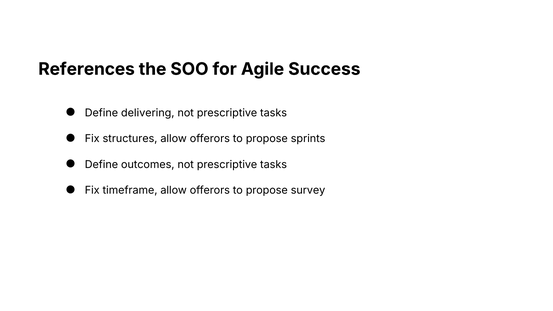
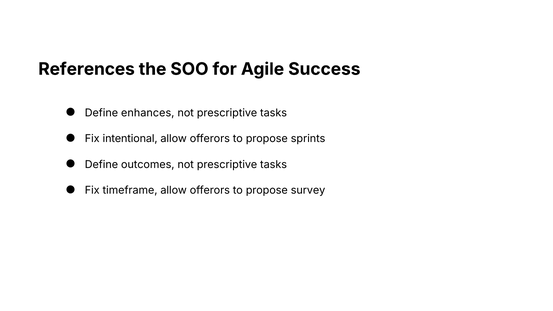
delivering: delivering -> enhances
structures: structures -> intentional
